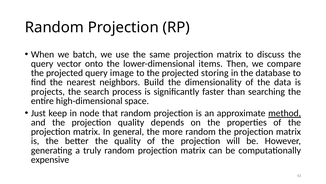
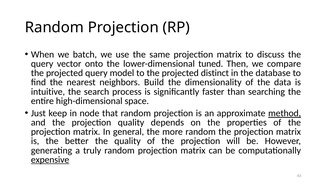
items: items -> tuned
image: image -> model
storing: storing -> distinct
projects: projects -> intuitive
expensive underline: none -> present
